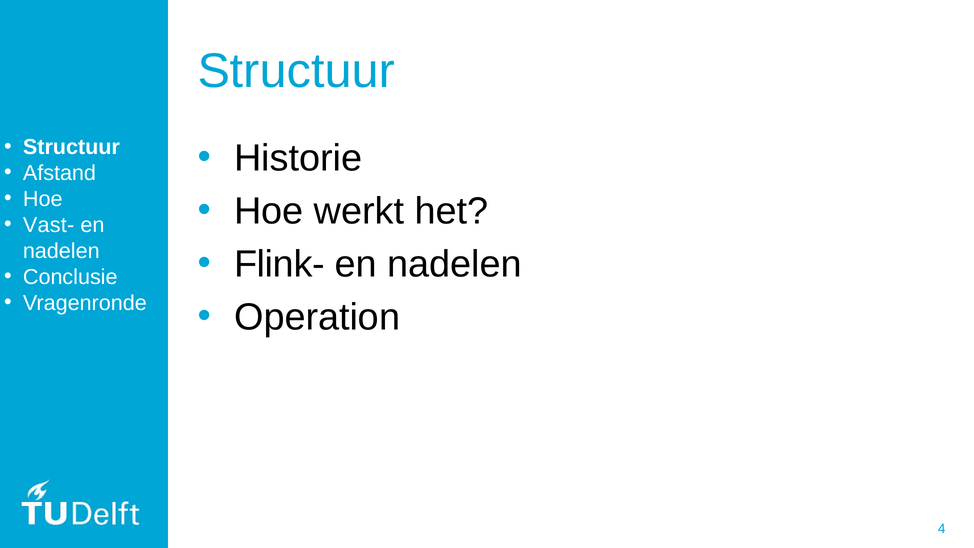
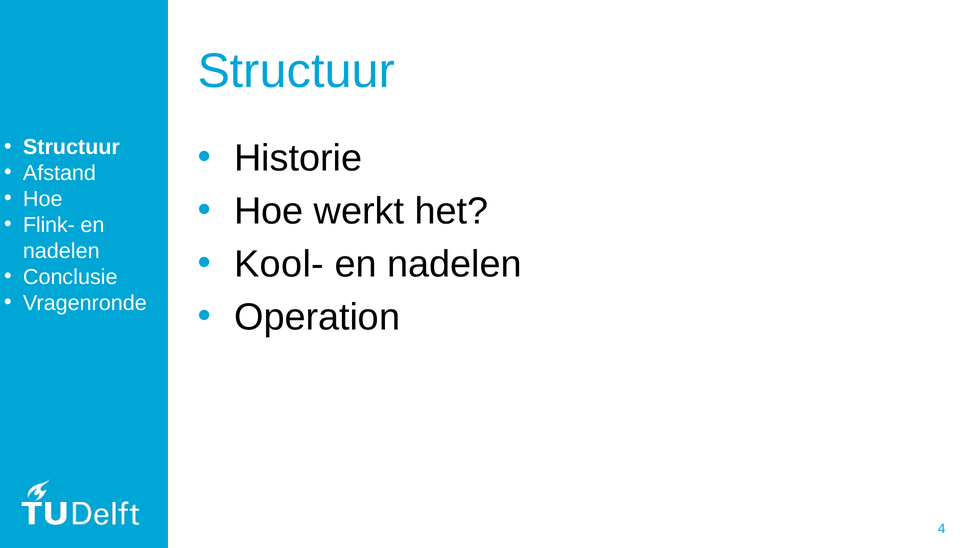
Vast-: Vast- -> Flink-
Flink-: Flink- -> Kool-
